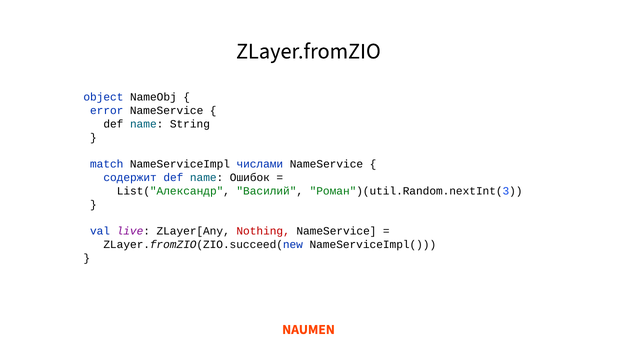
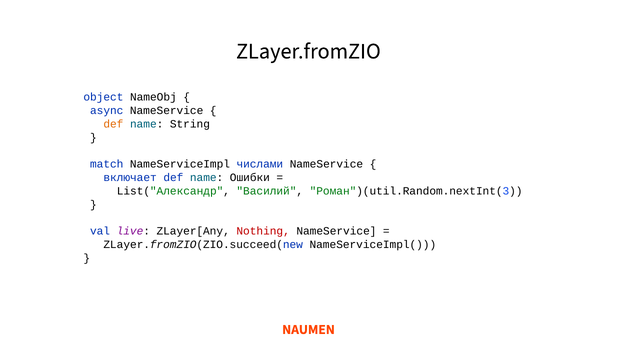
error: error -> async
def at (113, 124) colour: black -> orange
содержит: содержит -> включает
Ошибок: Ошибок -> Ошибки
